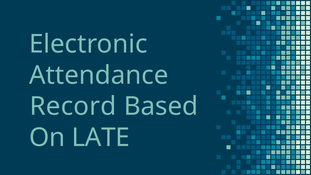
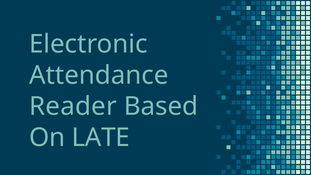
Record: Record -> Reader
